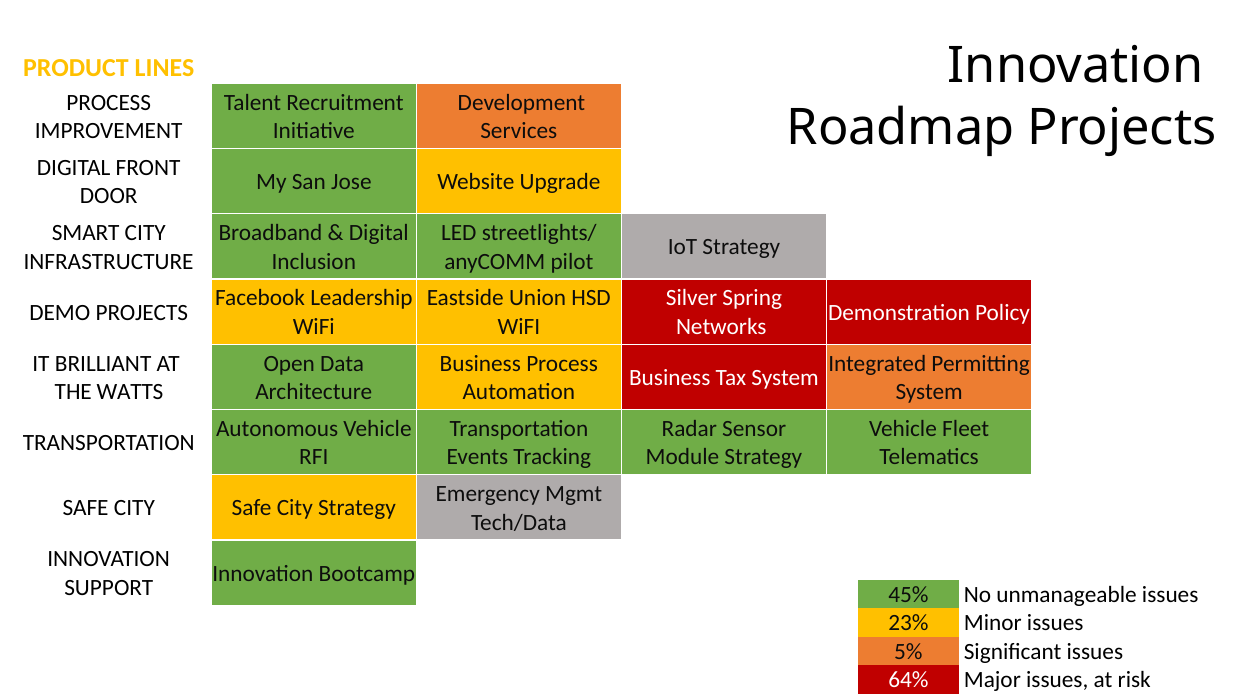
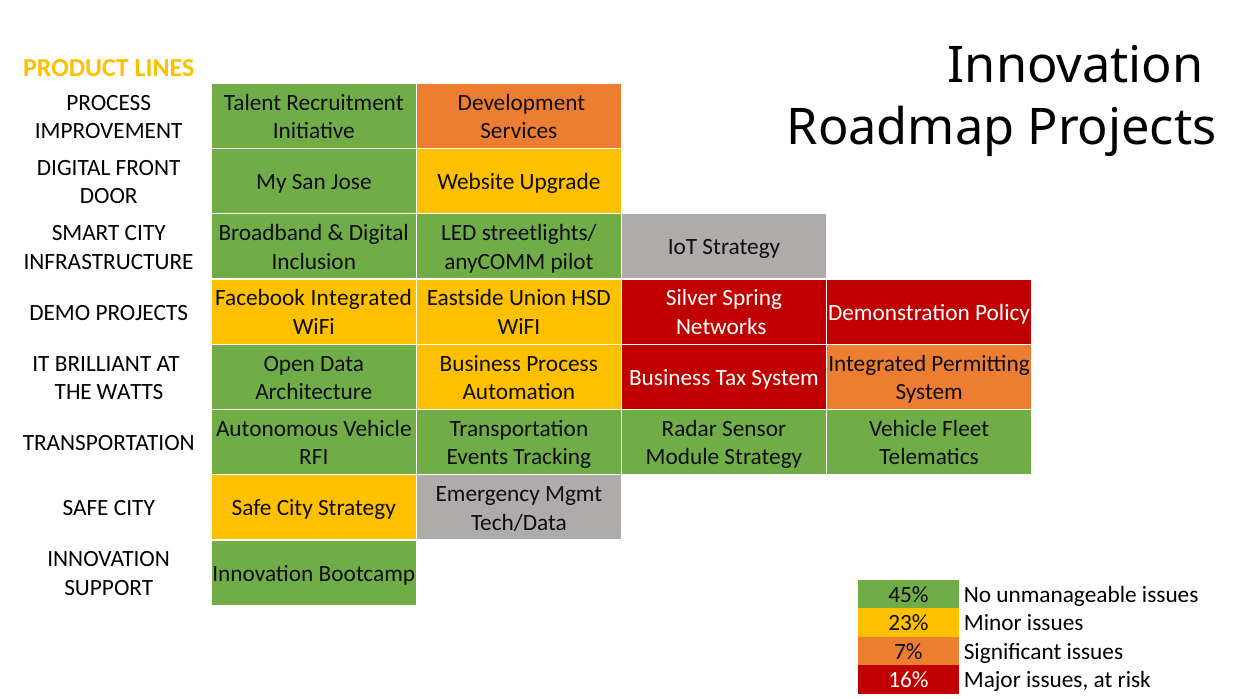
Facebook Leadership: Leadership -> Integrated
5%: 5% -> 7%
64%: 64% -> 16%
